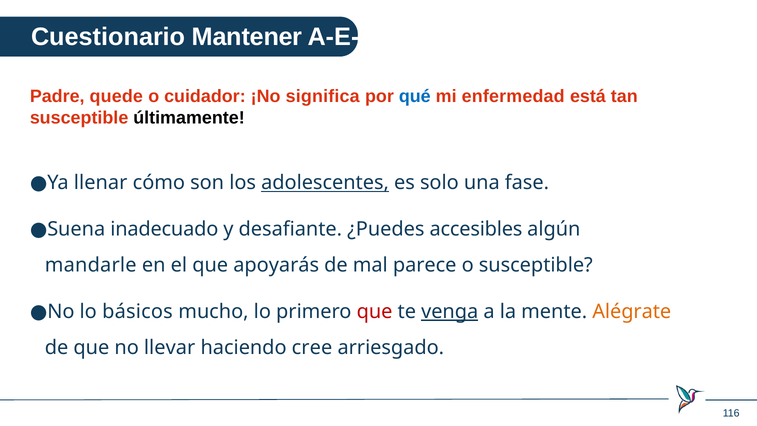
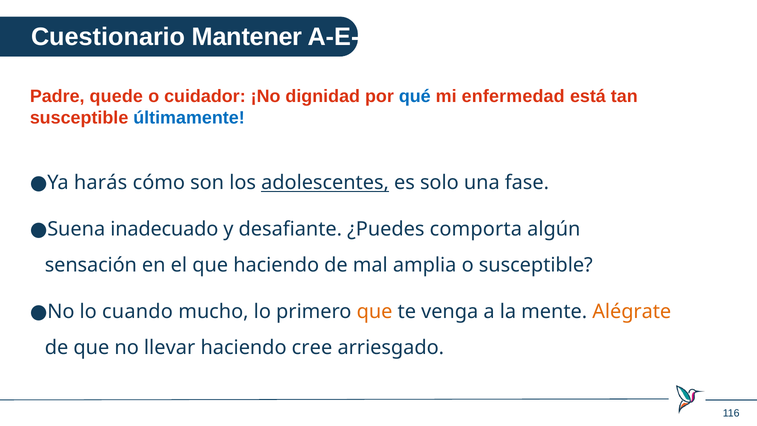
significa: significa -> dignidad
últimamente colour: black -> blue
llenar: llenar -> harás
accesibles: accesibles -> comporta
mandarle: mandarle -> sensación
que apoyarás: apoyarás -> haciendo
parece: parece -> amplia
básicos: básicos -> cuando
que at (375, 312) colour: red -> orange
venga underline: present -> none
